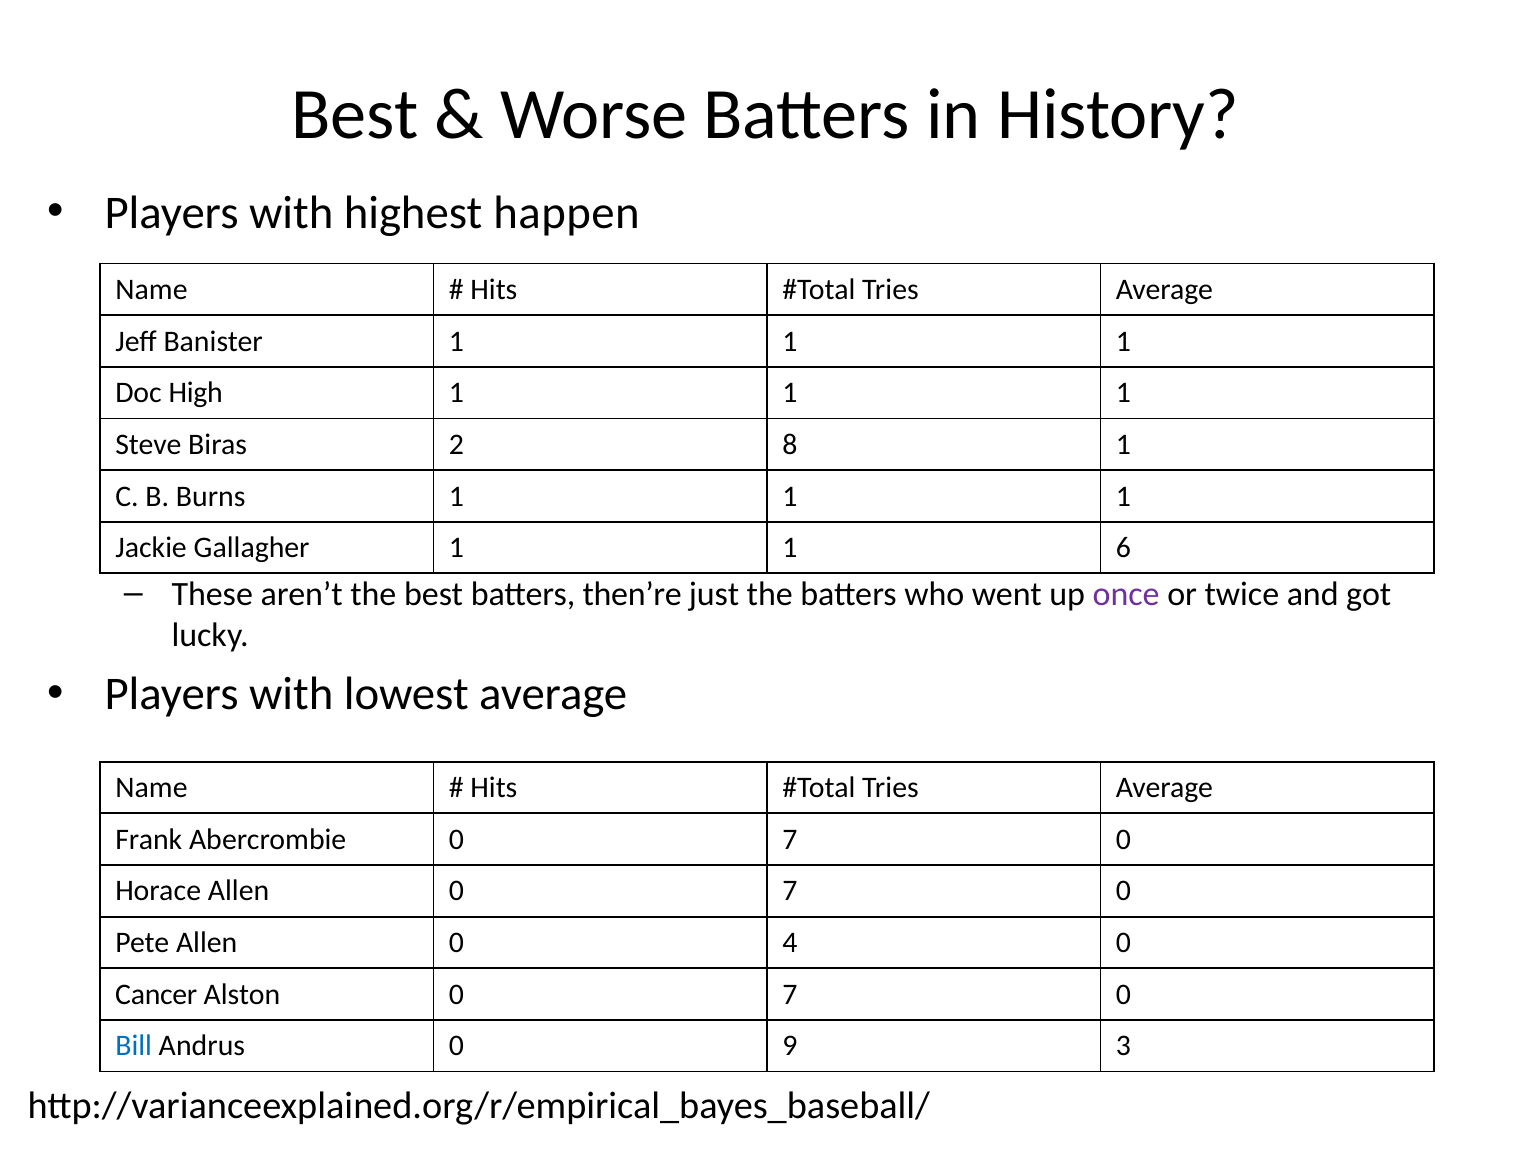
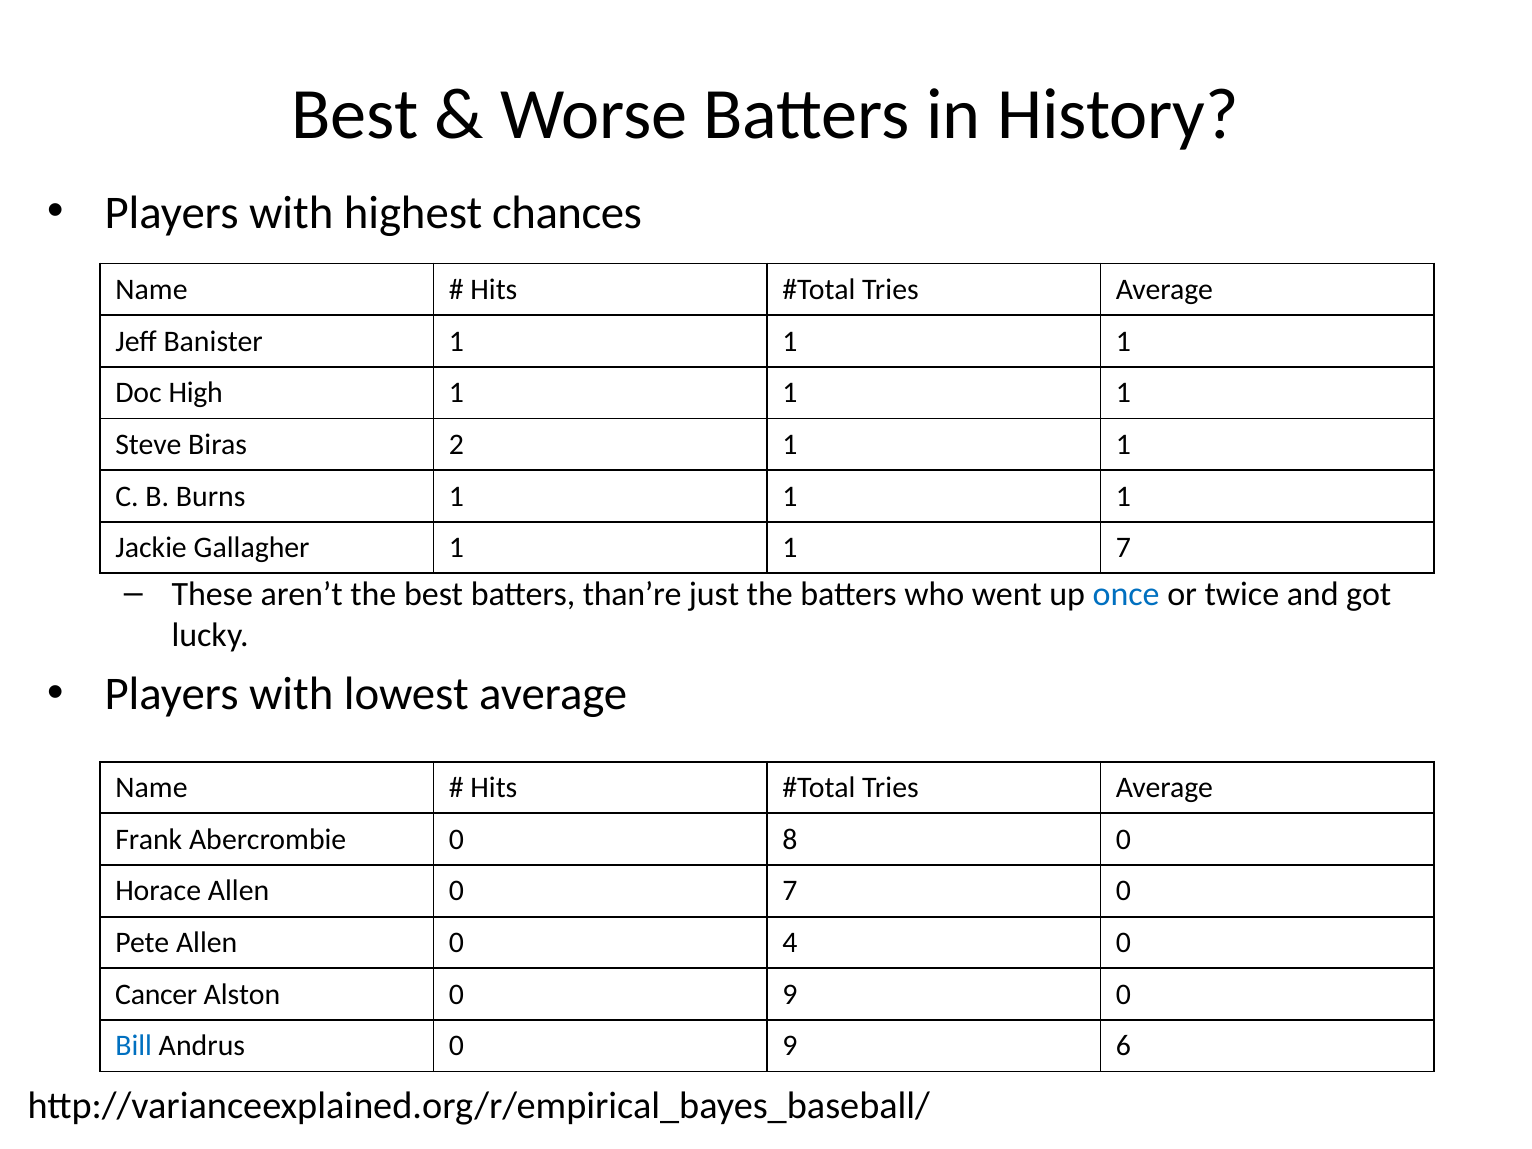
happen: happen -> chances
2 8: 8 -> 1
1 6: 6 -> 7
then’re: then’re -> than’re
once colour: purple -> blue
Abercrombie 0 7: 7 -> 8
Alston 0 7: 7 -> 9
3: 3 -> 6
